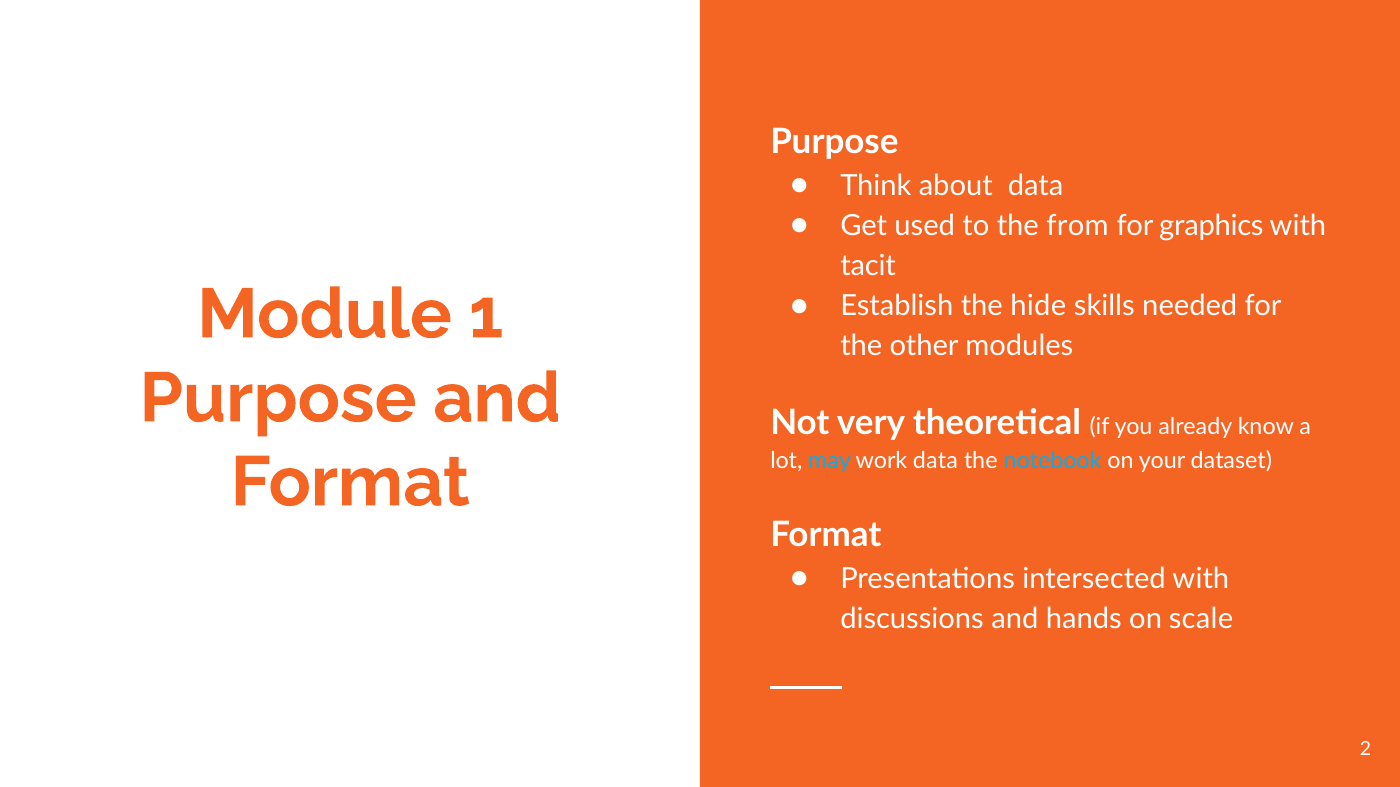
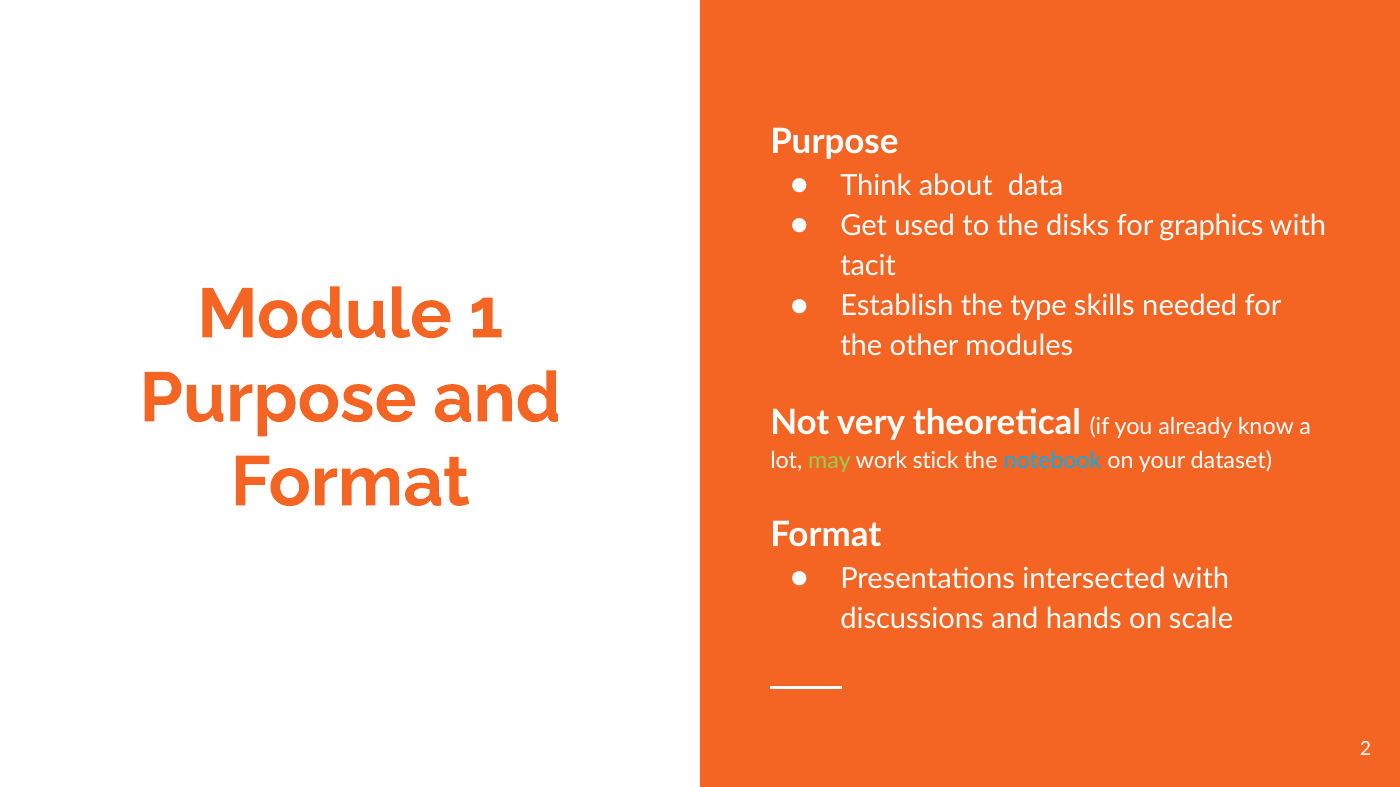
from: from -> disks
hide: hide -> type
may colour: light blue -> light green
work data: data -> stick
